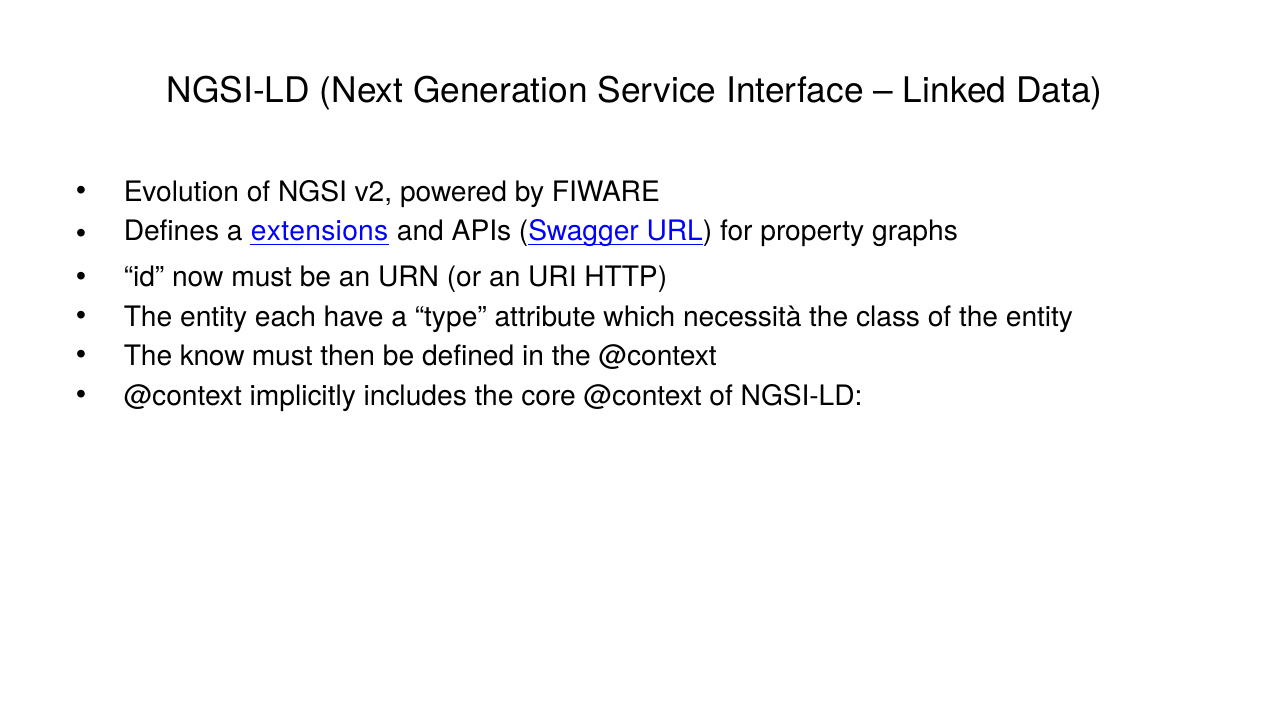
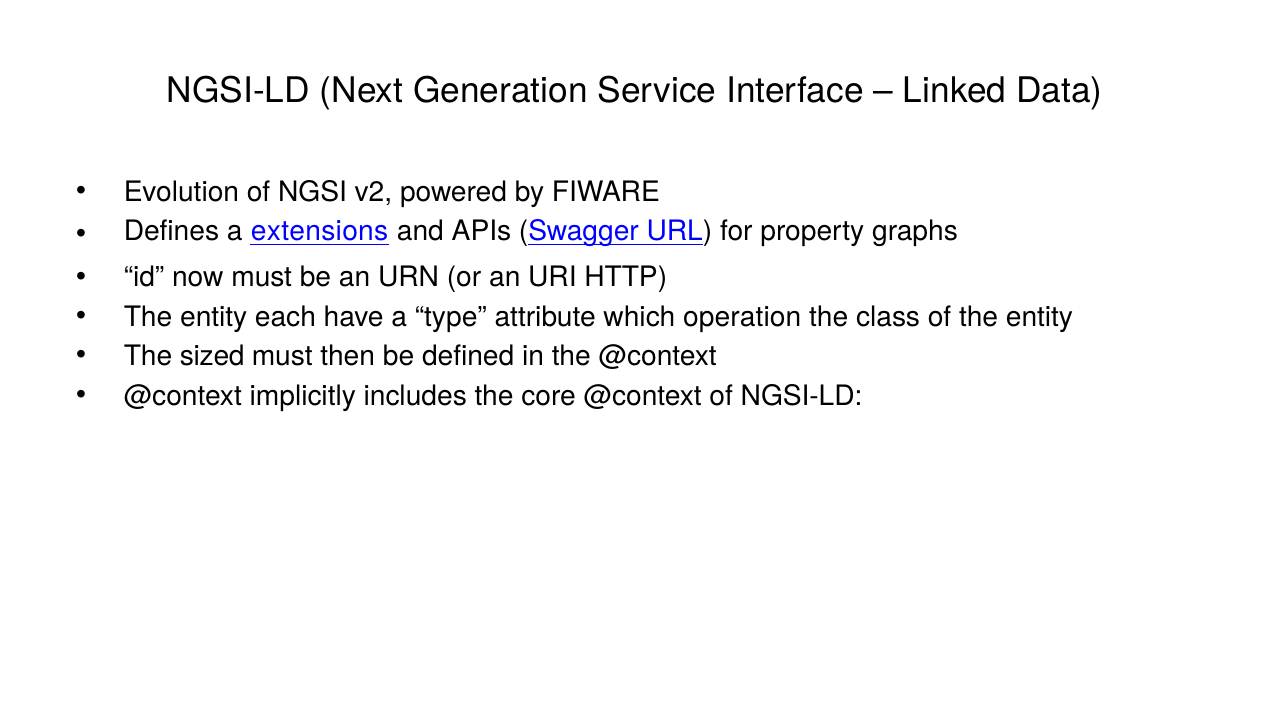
necessità: necessità -> operation
know: know -> sized
